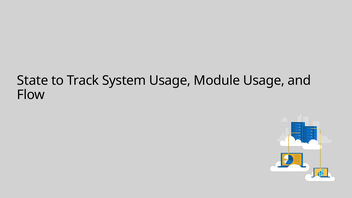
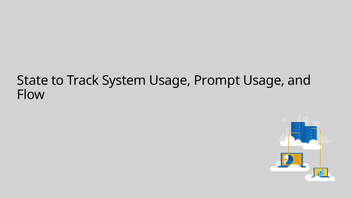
Module: Module -> Prompt
